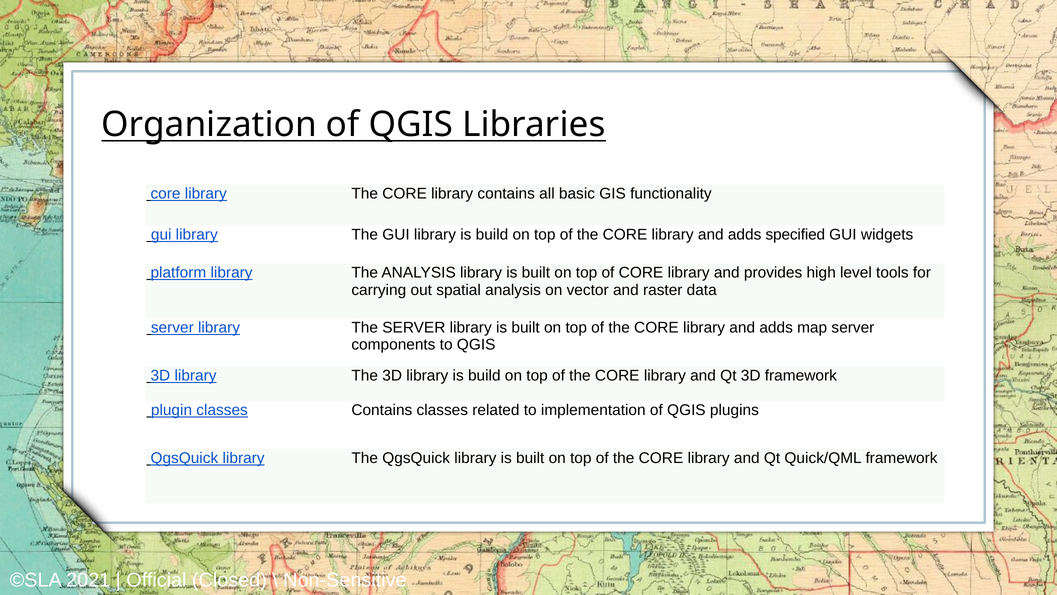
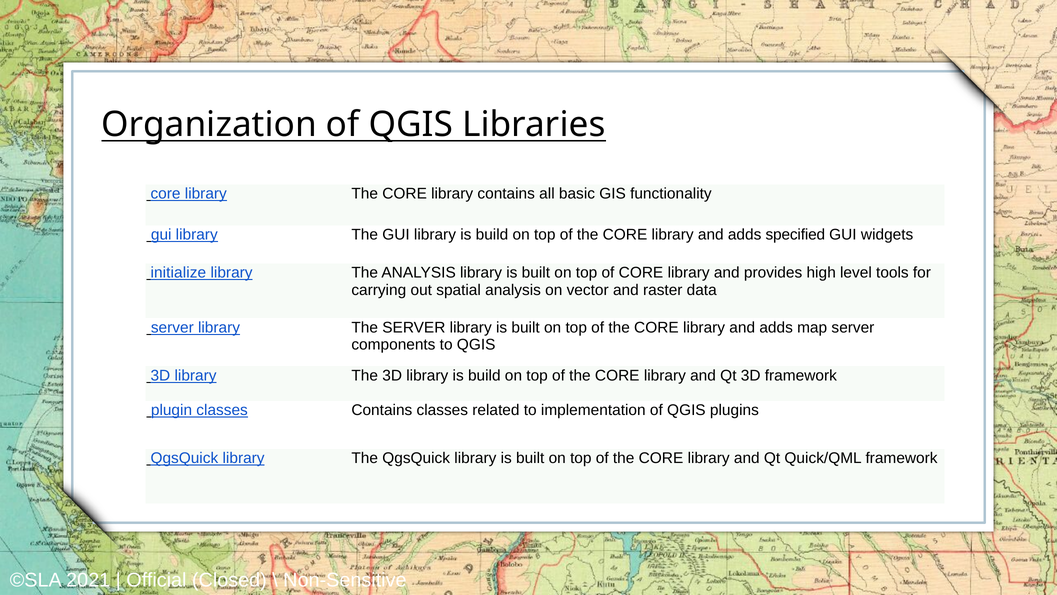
platform: platform -> initialize
